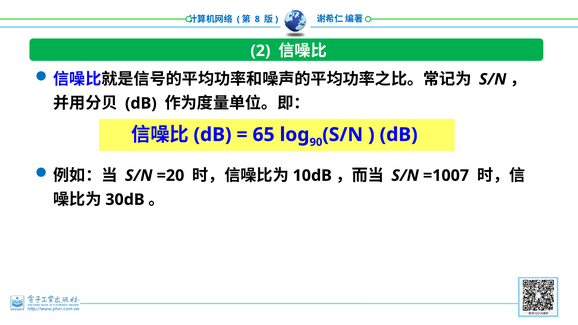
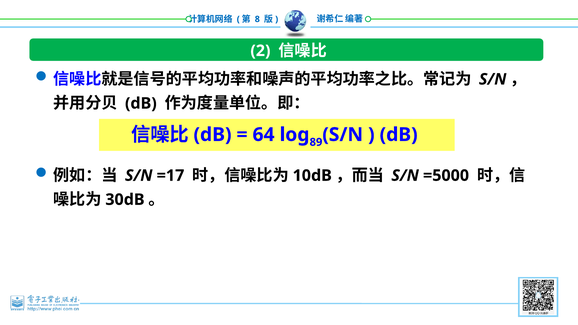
65: 65 -> 64
90: 90 -> 89
=20: =20 -> =17
=1007: =1007 -> =5000
